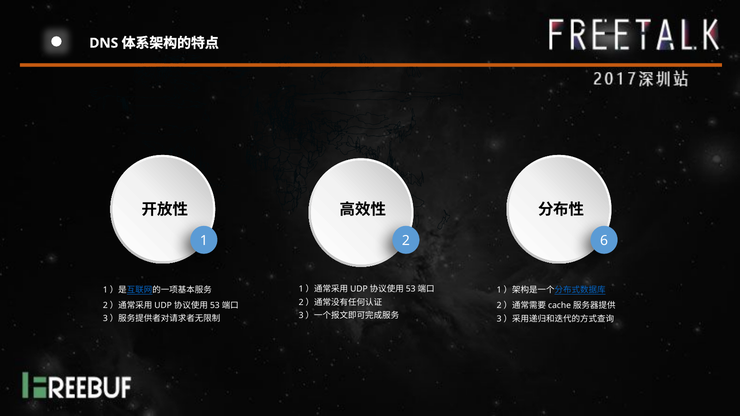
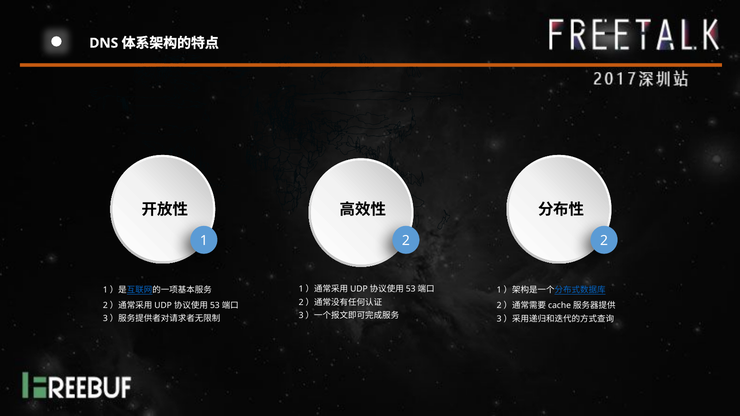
2 6: 6 -> 2
